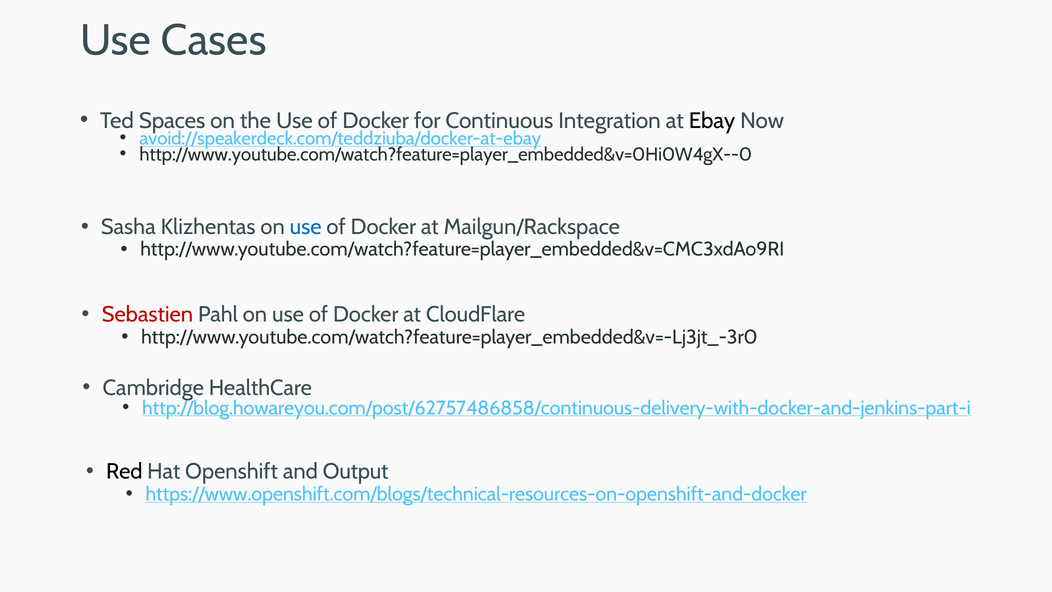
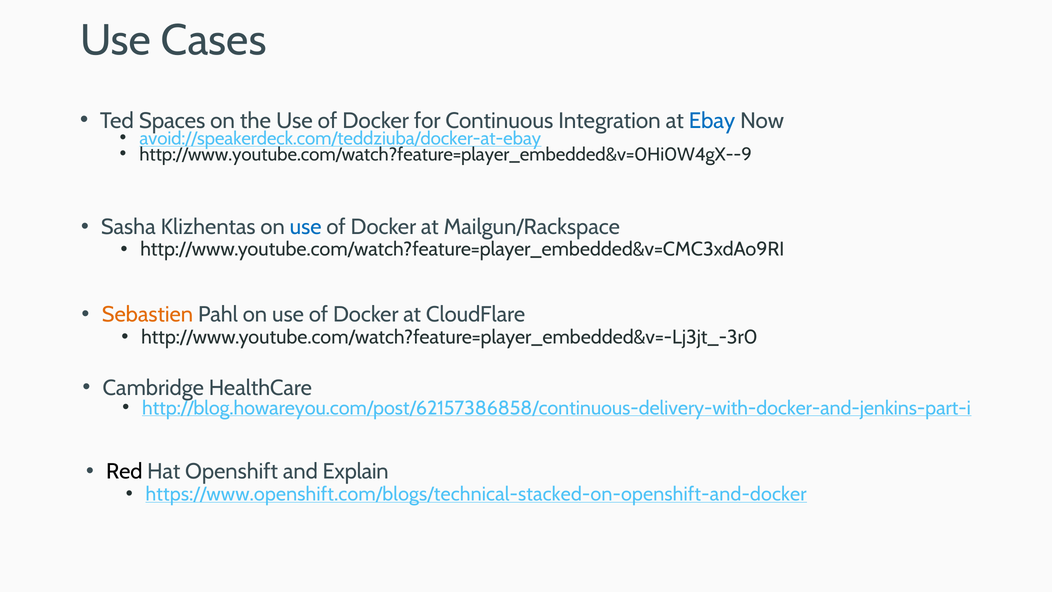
Ebay colour: black -> blue
http://www.youtube.com/watch?feature=player_embedded&v=0Hi0W4gX--0: http://www.youtube.com/watch?feature=player_embedded&v=0Hi0W4gX--0 -> http://www.youtube.com/watch?feature=player_embedded&v=0Hi0W4gX--9
Sebastien colour: red -> orange
http://blog.howareyou.com/post/62757486858/continuous-delivery-with-docker-and-jenkins-part-i: http://blog.howareyou.com/post/62757486858/continuous-delivery-with-docker-and-jenkins-part-i -> http://blog.howareyou.com/post/62157386858/continuous-delivery-with-docker-and-jenkins-part-i
Output: Output -> Explain
https://www.openshift.com/blogs/technical-resources-on-openshift-and-docker: https://www.openshift.com/blogs/technical-resources-on-openshift-and-docker -> https://www.openshift.com/blogs/technical-stacked-on-openshift-and-docker
